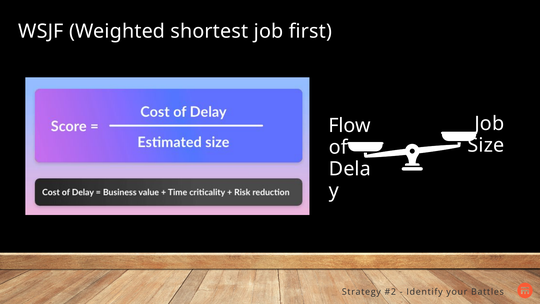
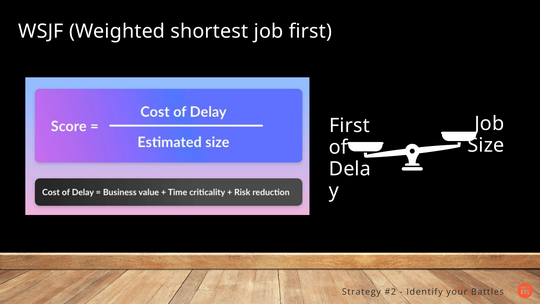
Flow at (350, 125): Flow -> First
